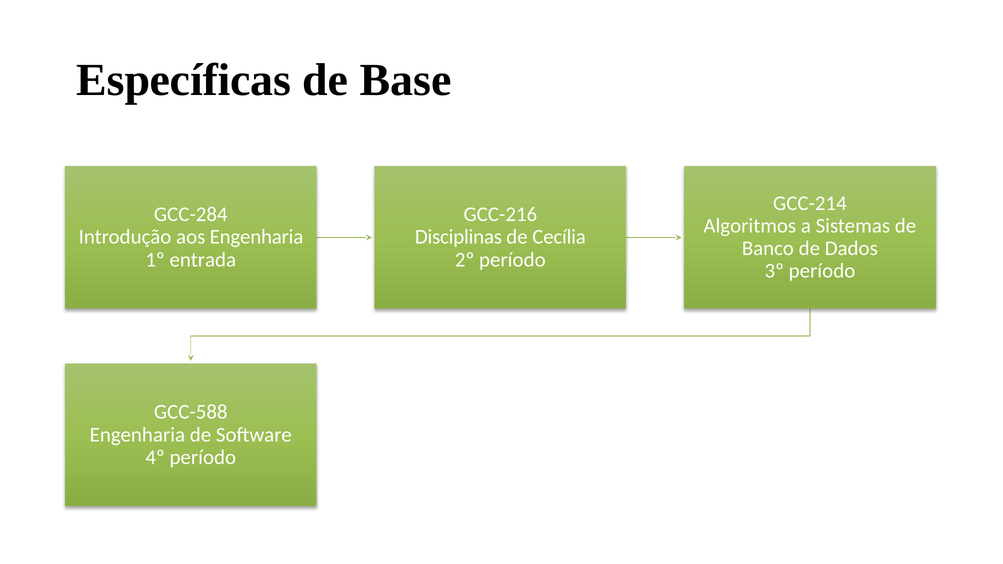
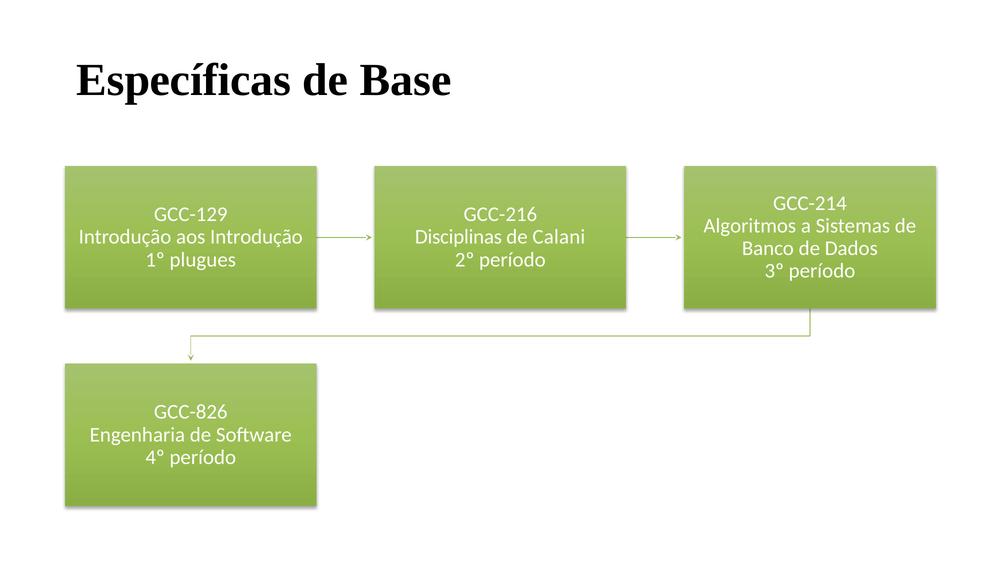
GCC-284: GCC-284 -> GCC-129
aos Engenharia: Engenharia -> Introdução
Cecília: Cecília -> Calani
entrada: entrada -> plugues
GCC-588: GCC-588 -> GCC-826
